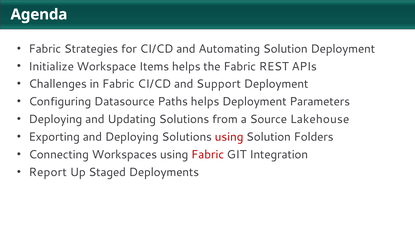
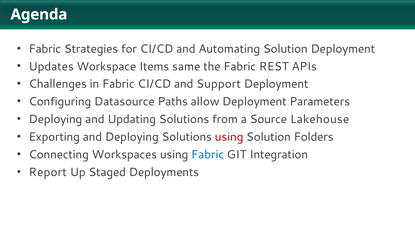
Initialize: Initialize -> Updates
Items helps: helps -> same
Paths helps: helps -> allow
Fabric at (208, 155) colour: red -> blue
